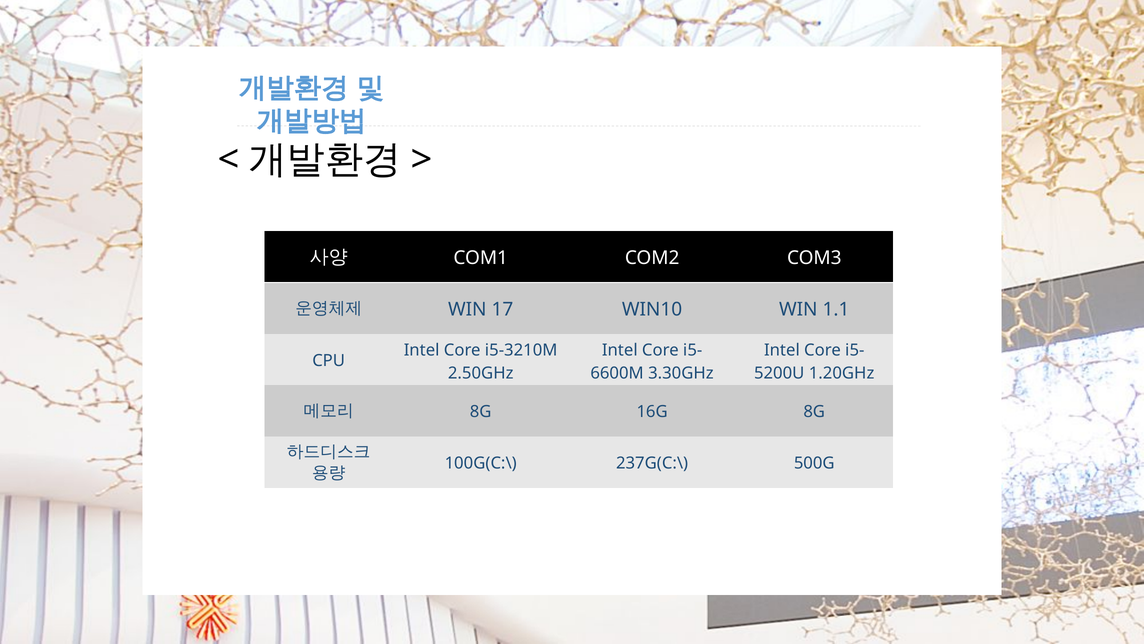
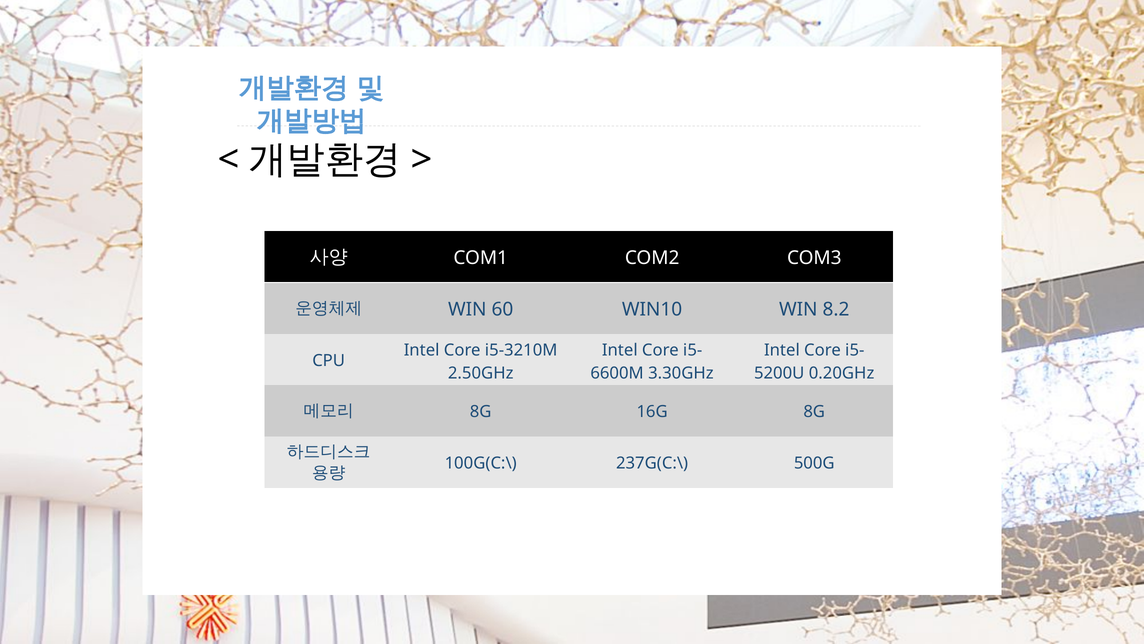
17: 17 -> 60
1.1: 1.1 -> 8.2
1.20GHz: 1.20GHz -> 0.20GHz
